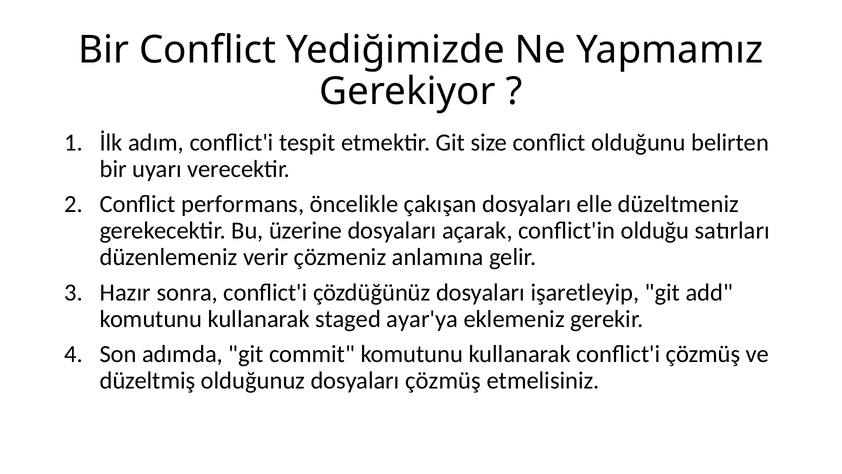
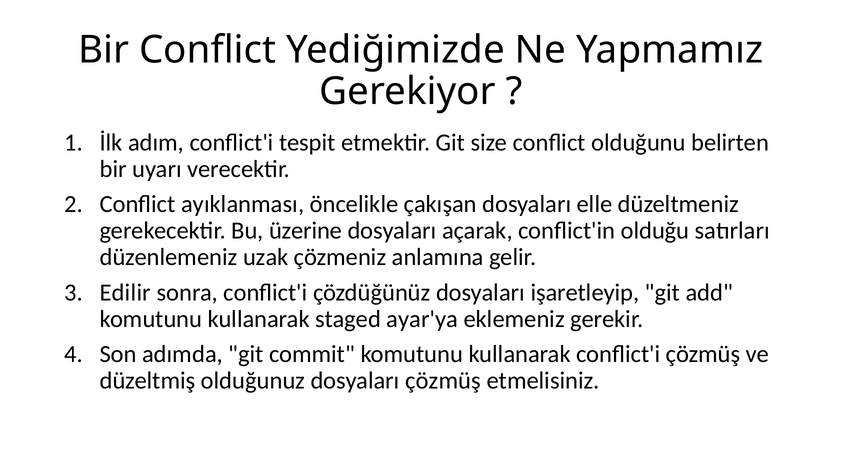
performans: performans -> ayıklanması
verir: verir -> uzak
Hazır: Hazır -> Edilir
